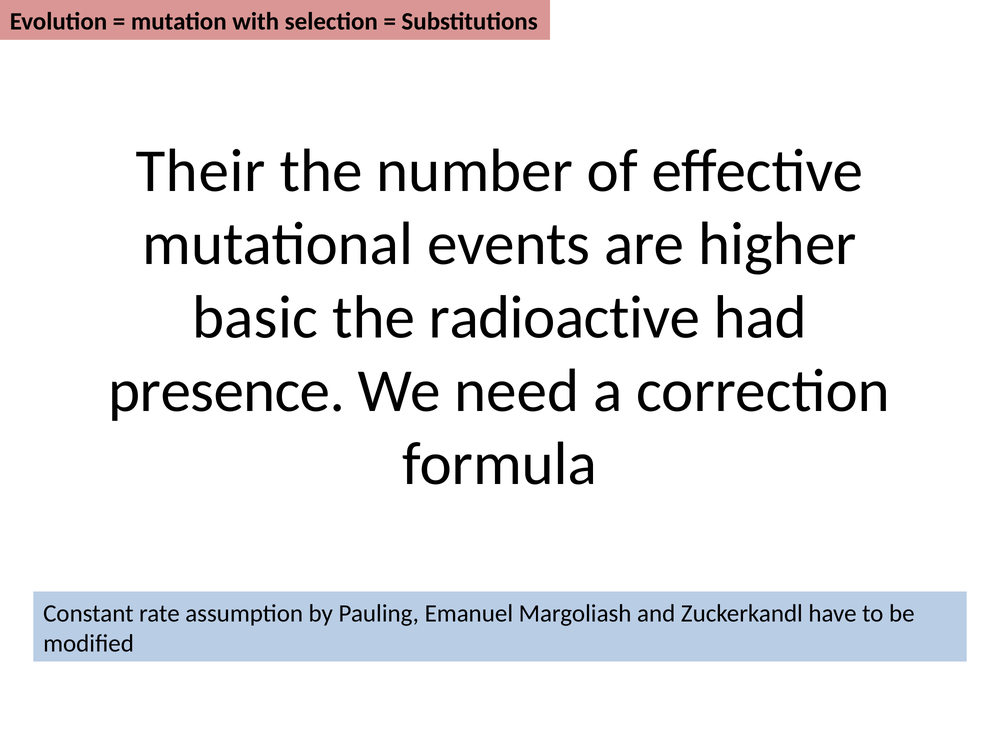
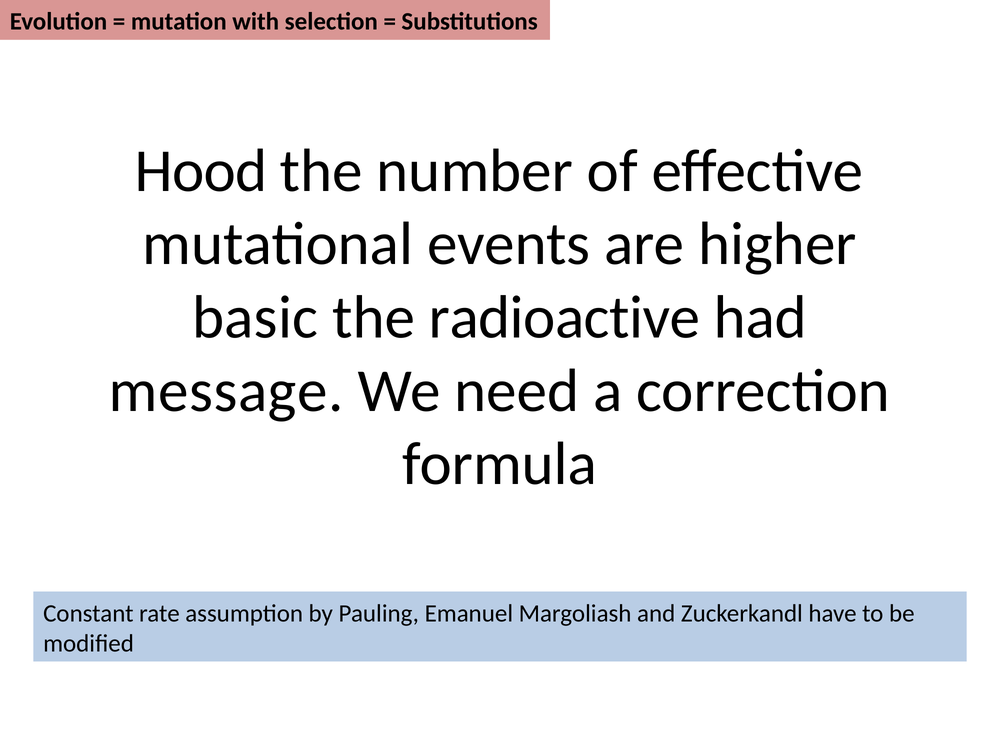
Their: Their -> Hood
presence: presence -> message
